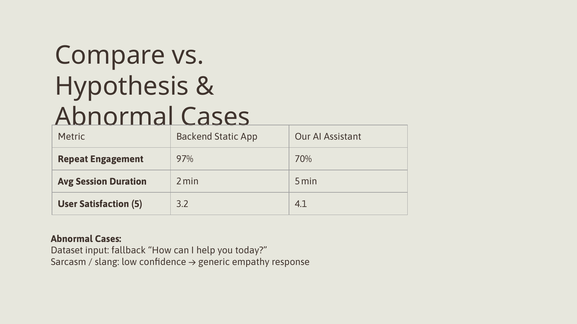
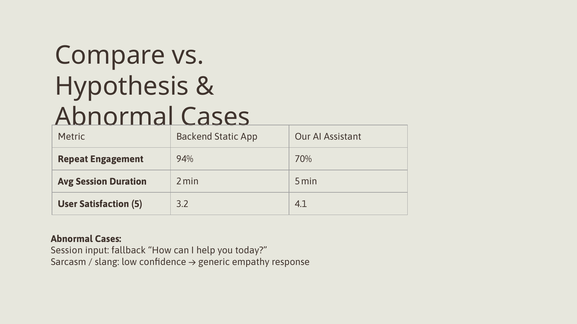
97%: 97% -> 94%
Dataset at (67, 251): Dataset -> Session
